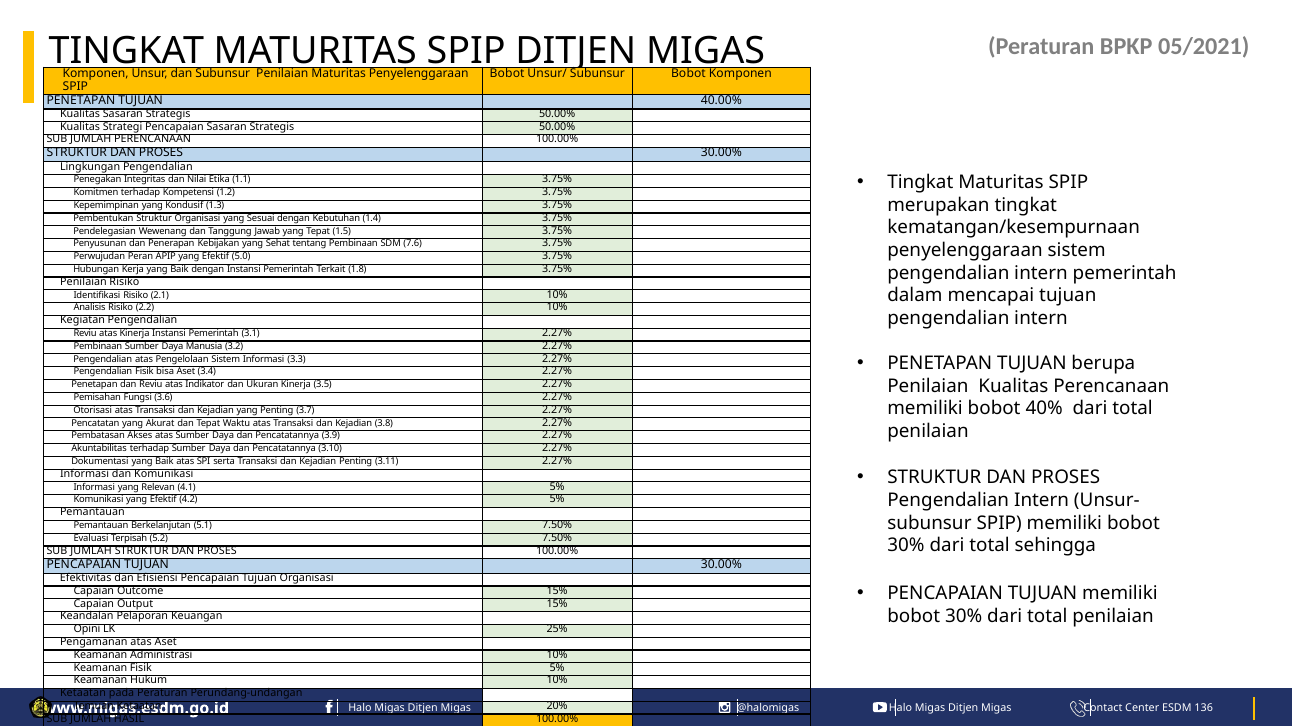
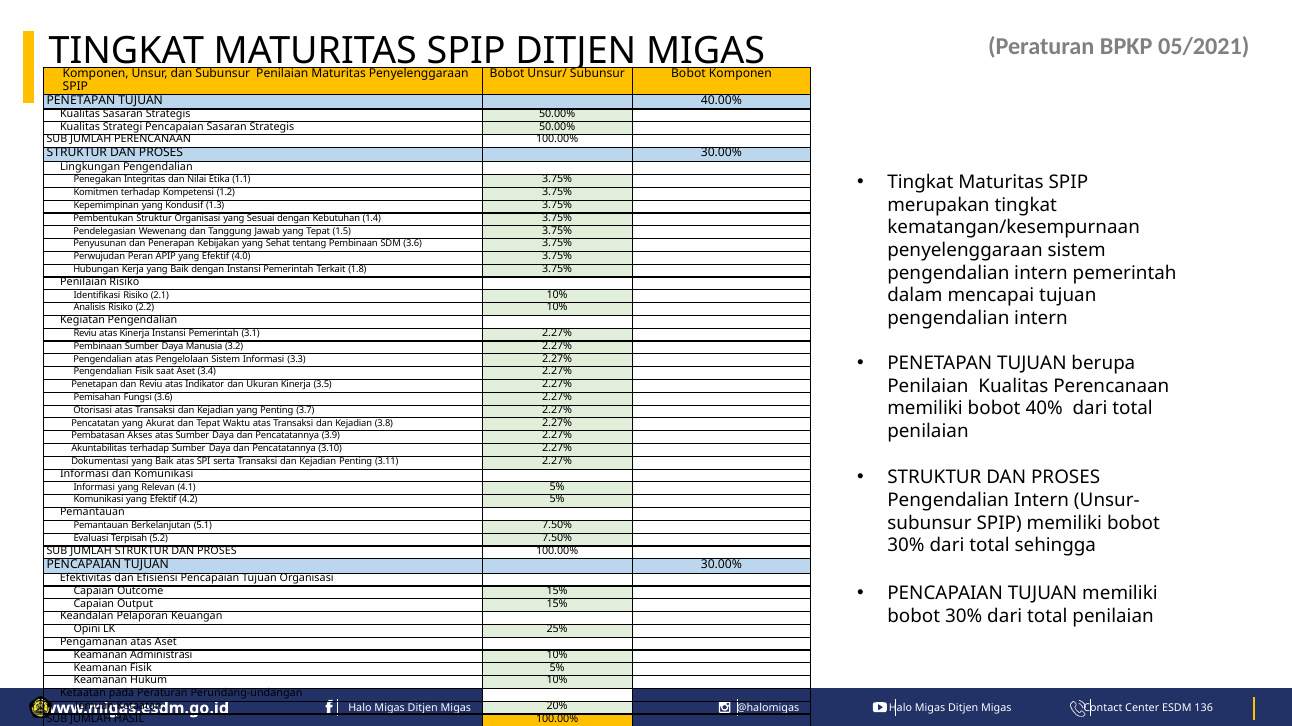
SDM 7.6: 7.6 -> 3.6
5.0: 5.0 -> 4.0
bisa: bisa -> saat
